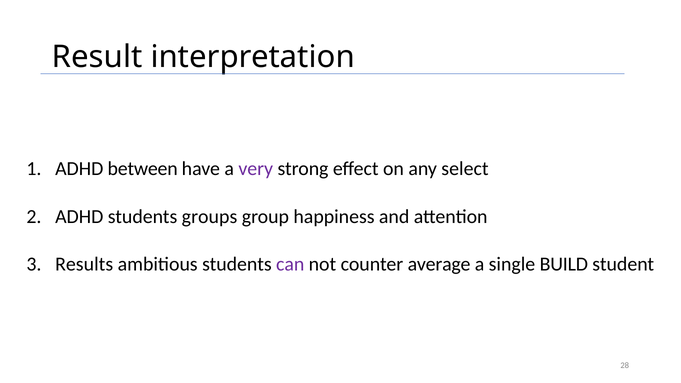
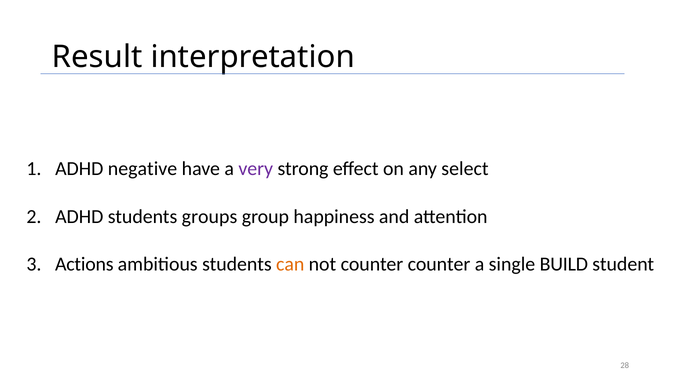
between: between -> negative
Results: Results -> Actions
can colour: purple -> orange
counter average: average -> counter
